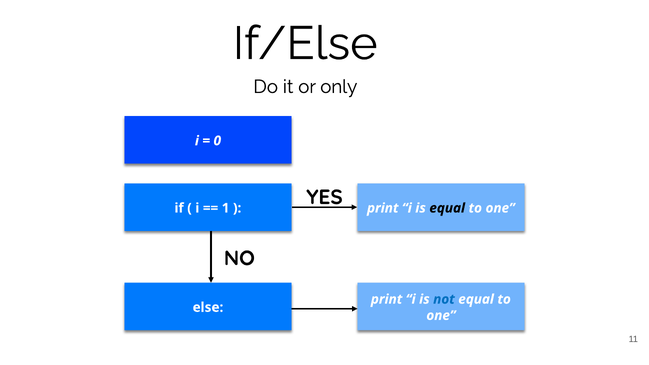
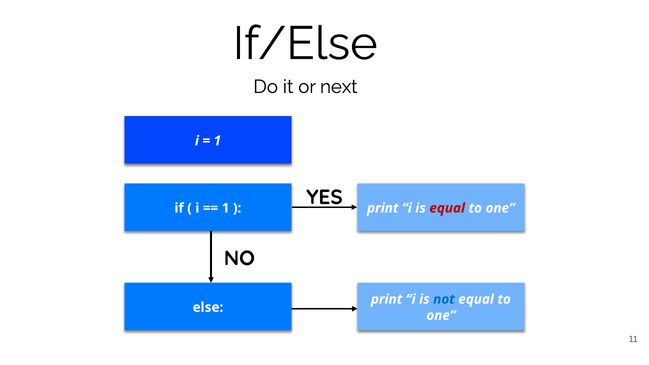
only: only -> next
0 at (217, 141): 0 -> 1
equal at (447, 208) colour: black -> red
